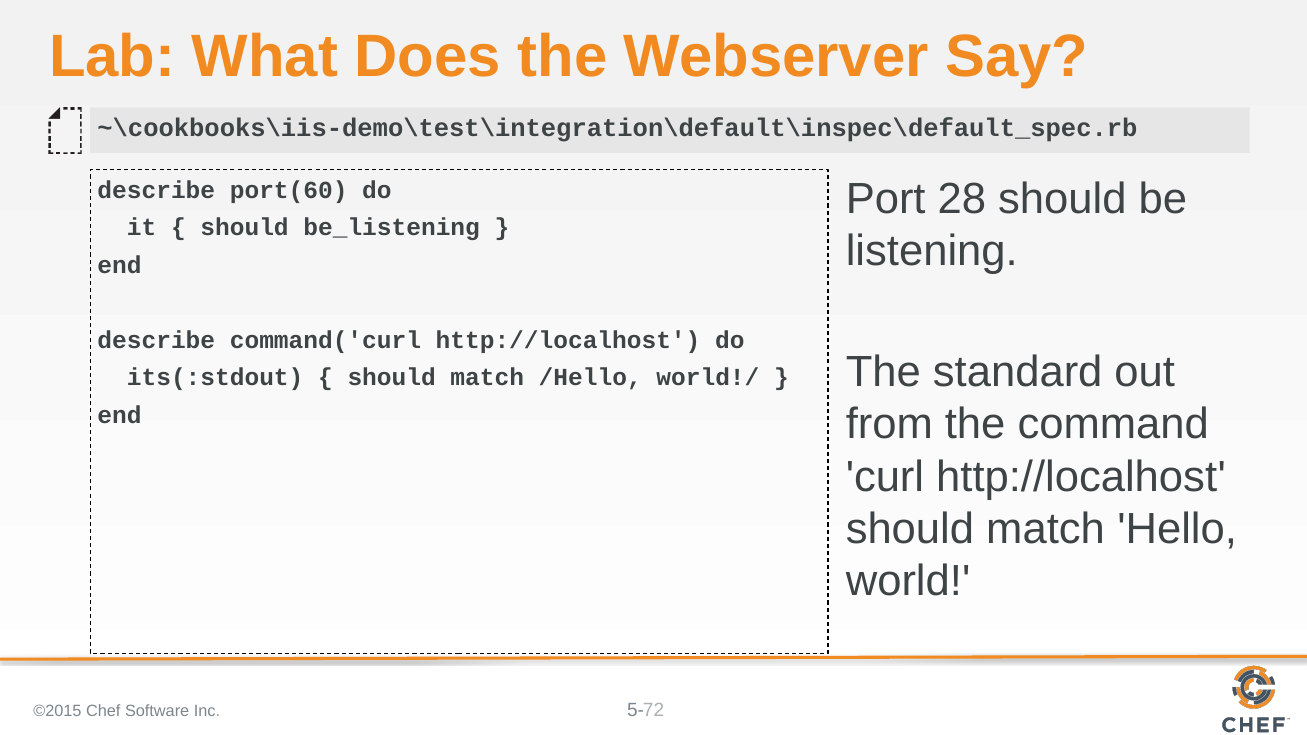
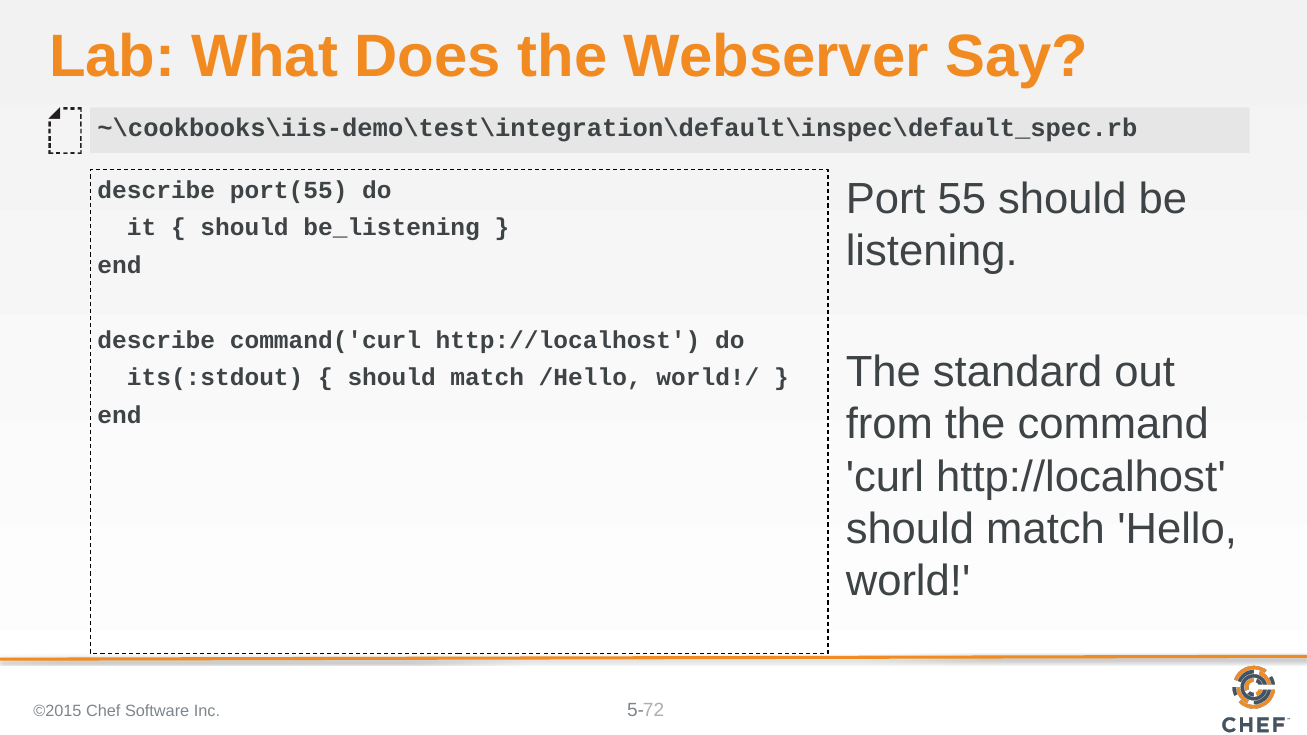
28: 28 -> 55
port(60: port(60 -> port(55
